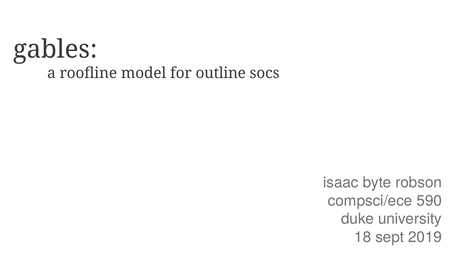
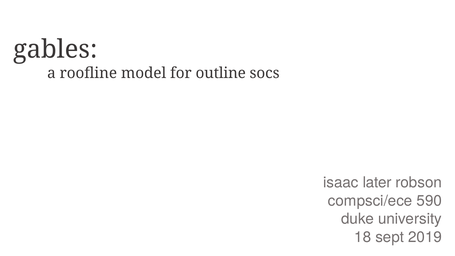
byte: byte -> later
